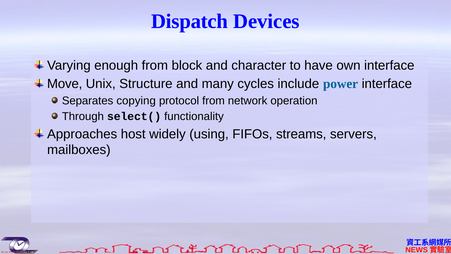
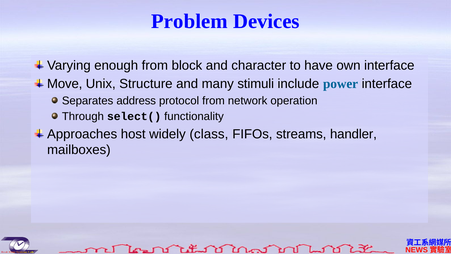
Dispatch: Dispatch -> Problem
cycles: cycles -> stimuli
copying: copying -> address
using: using -> class
servers: servers -> handler
